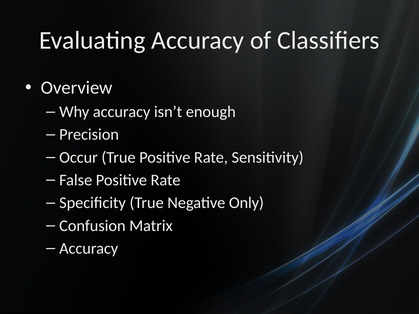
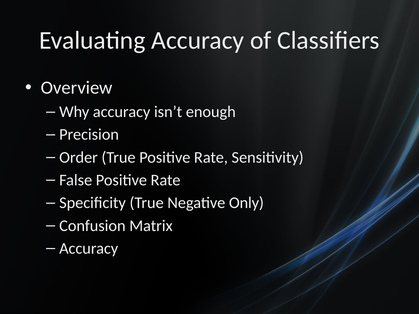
Occur: Occur -> Order
